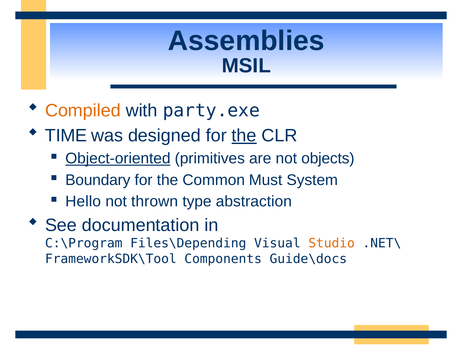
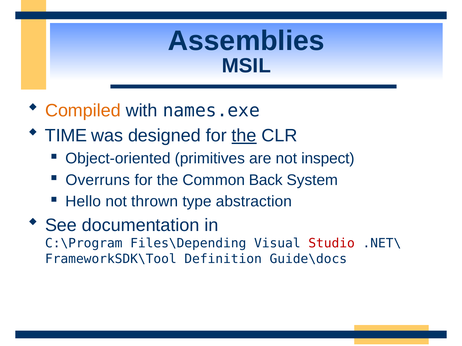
party.exe: party.exe -> names.exe
Object-oriented underline: present -> none
objects: objects -> inspect
Boundary: Boundary -> Overruns
Must: Must -> Back
Studio colour: orange -> red
Components: Components -> Definition
